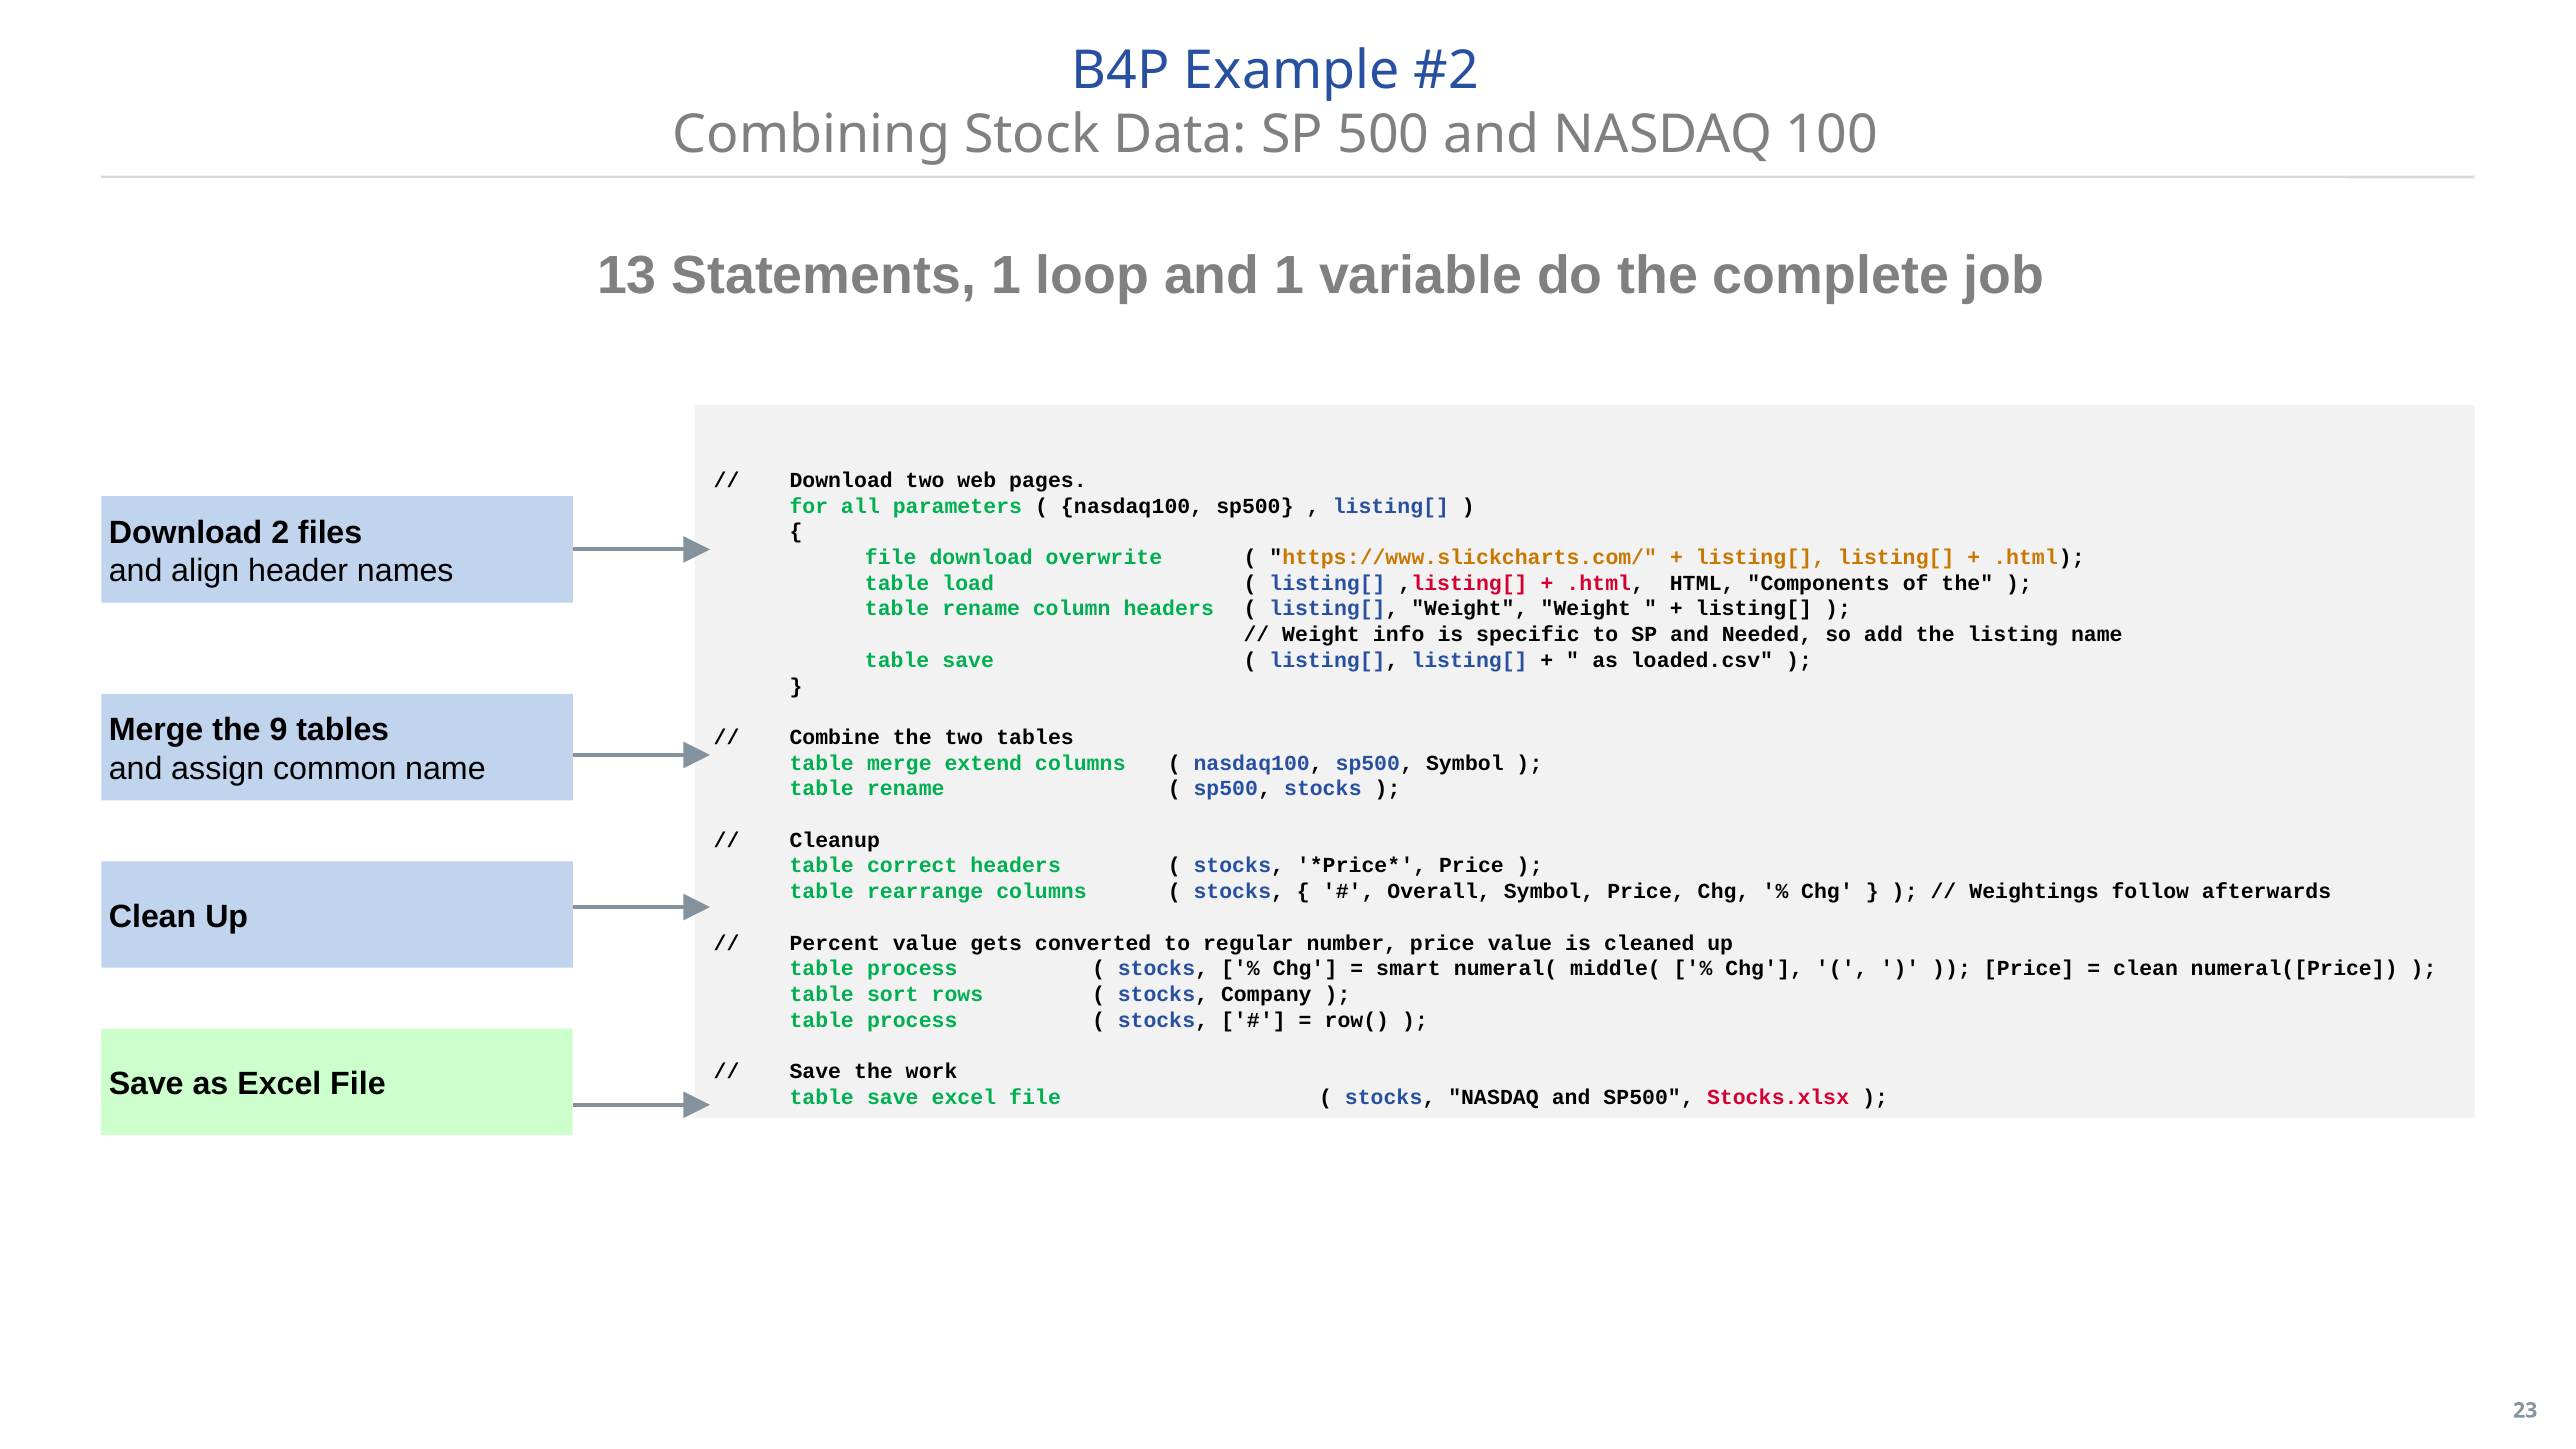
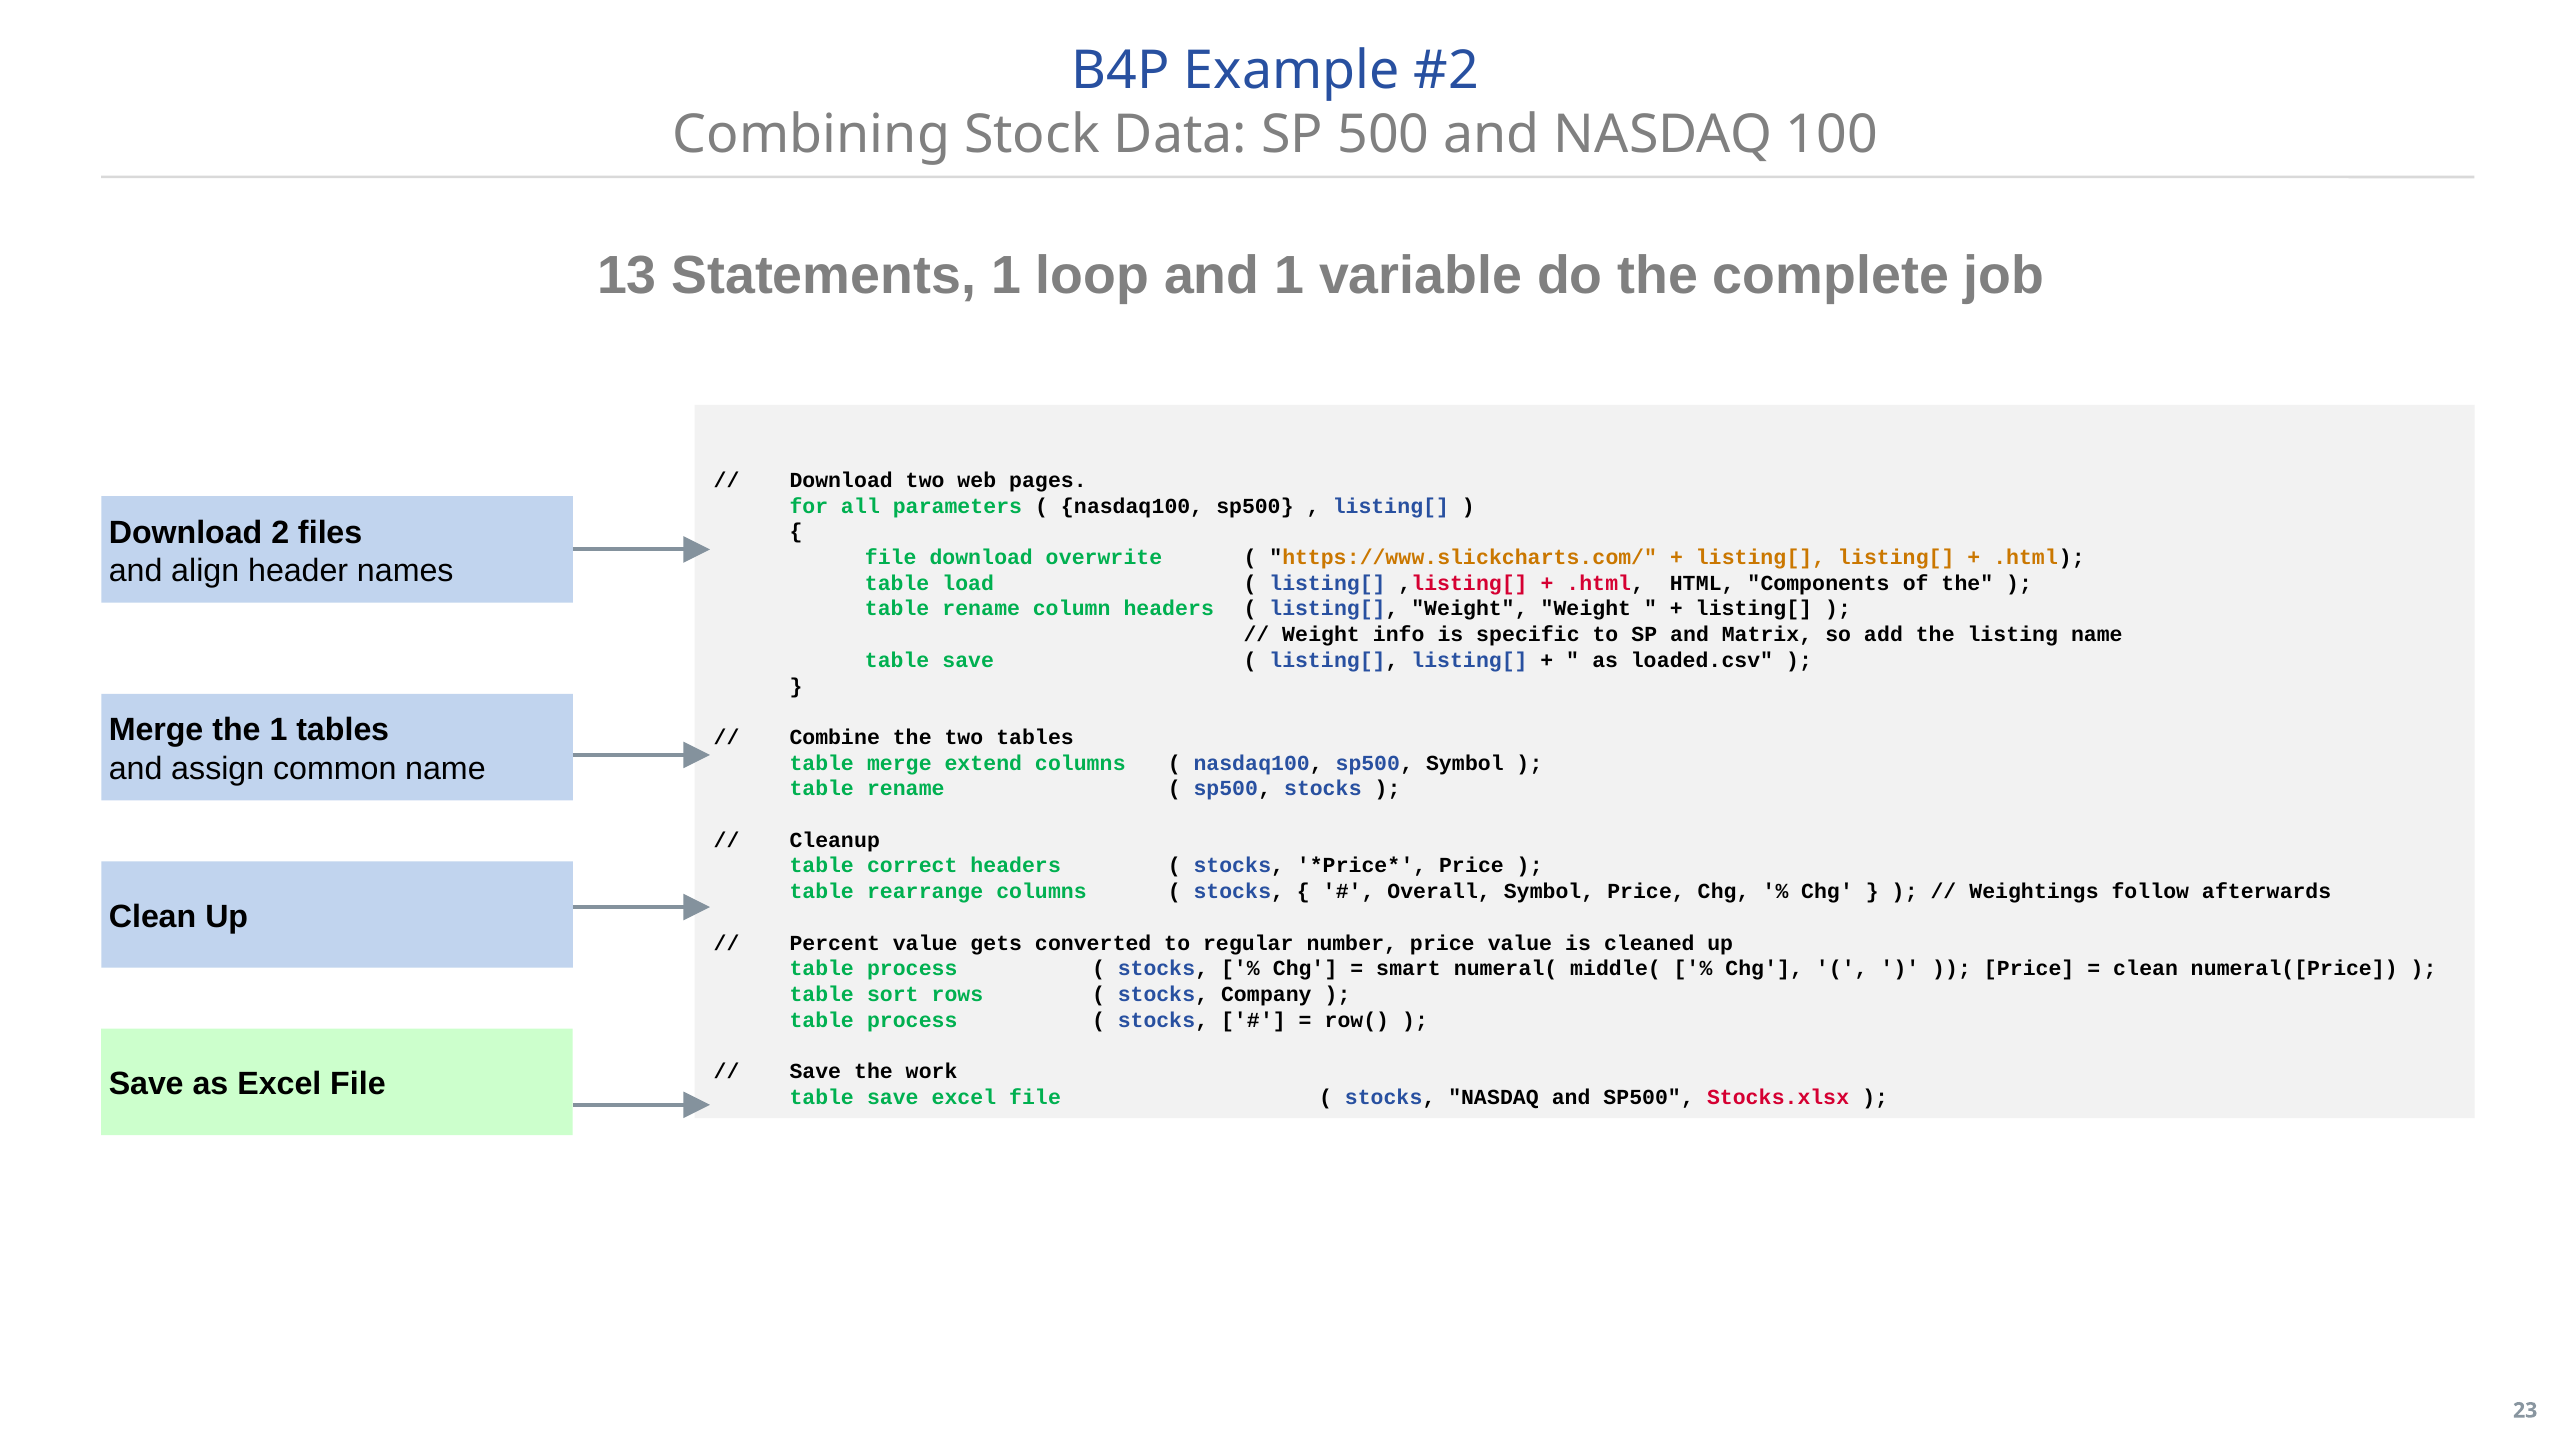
Needed: Needed -> Matrix
the 9: 9 -> 1
